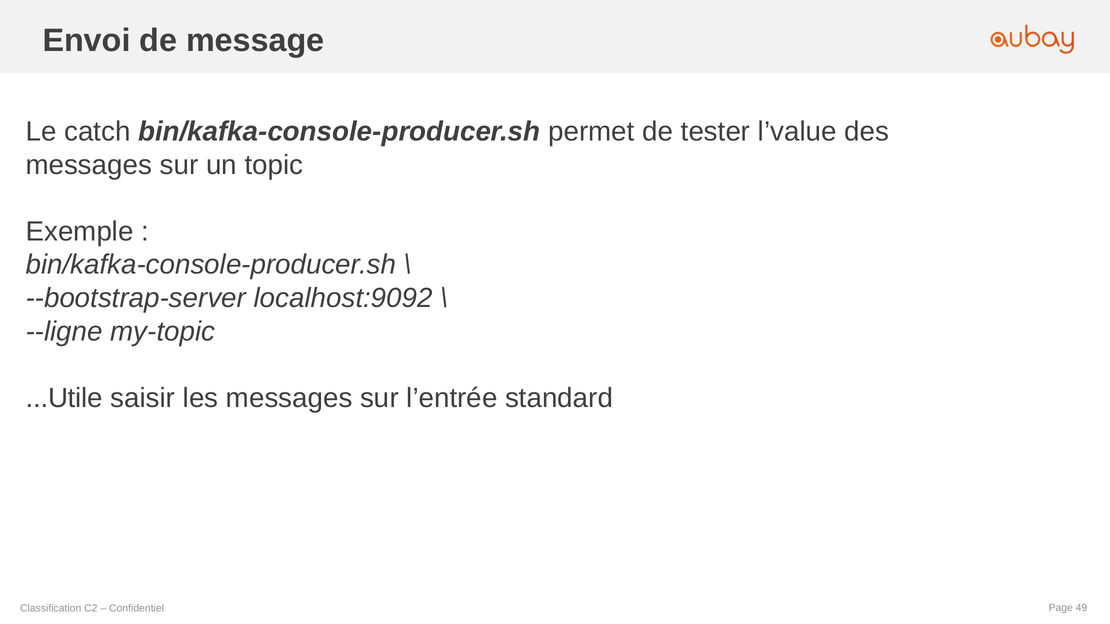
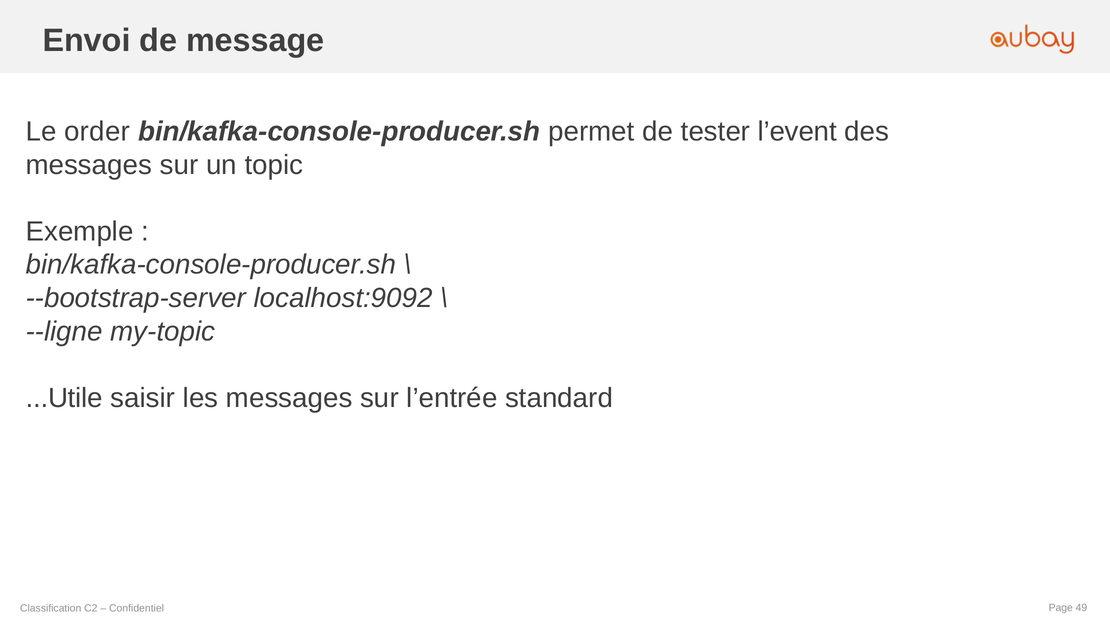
catch: catch -> order
l’value: l’value -> l’event
